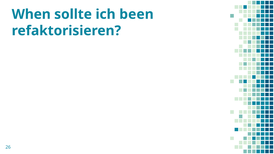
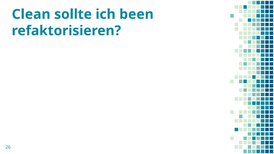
When: When -> Clean
